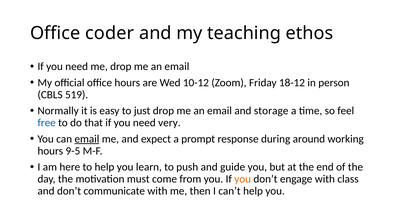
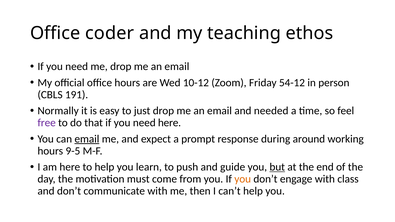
18-12: 18-12 -> 54-12
519: 519 -> 191
storage: storage -> needed
free colour: blue -> purple
need very: very -> here
but underline: none -> present
